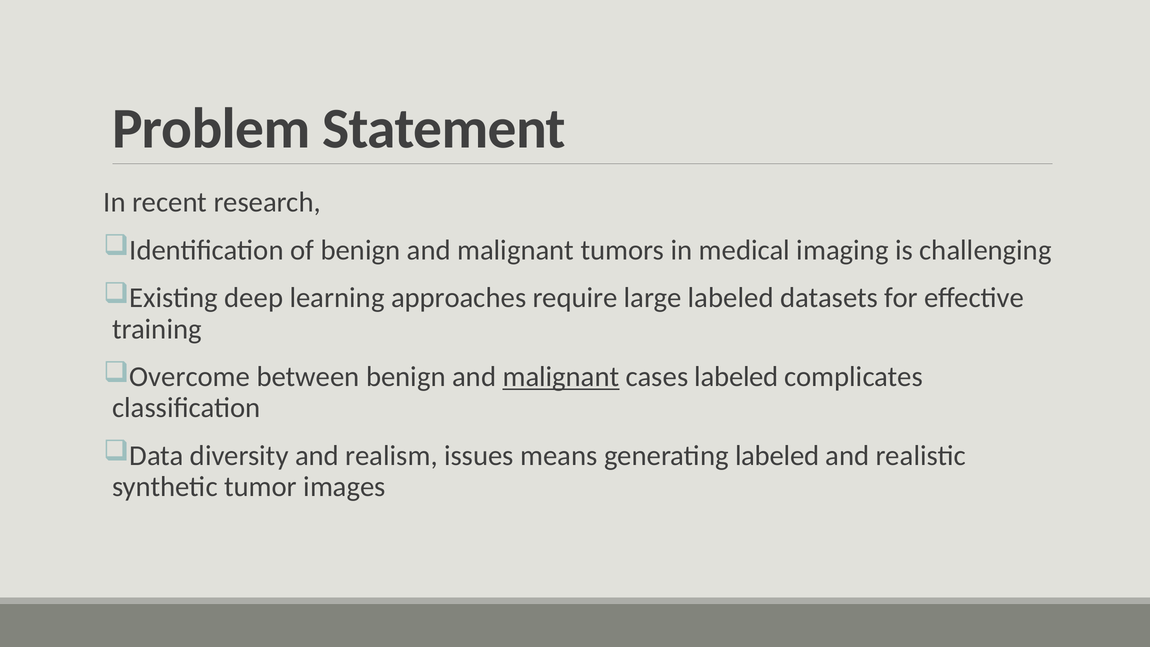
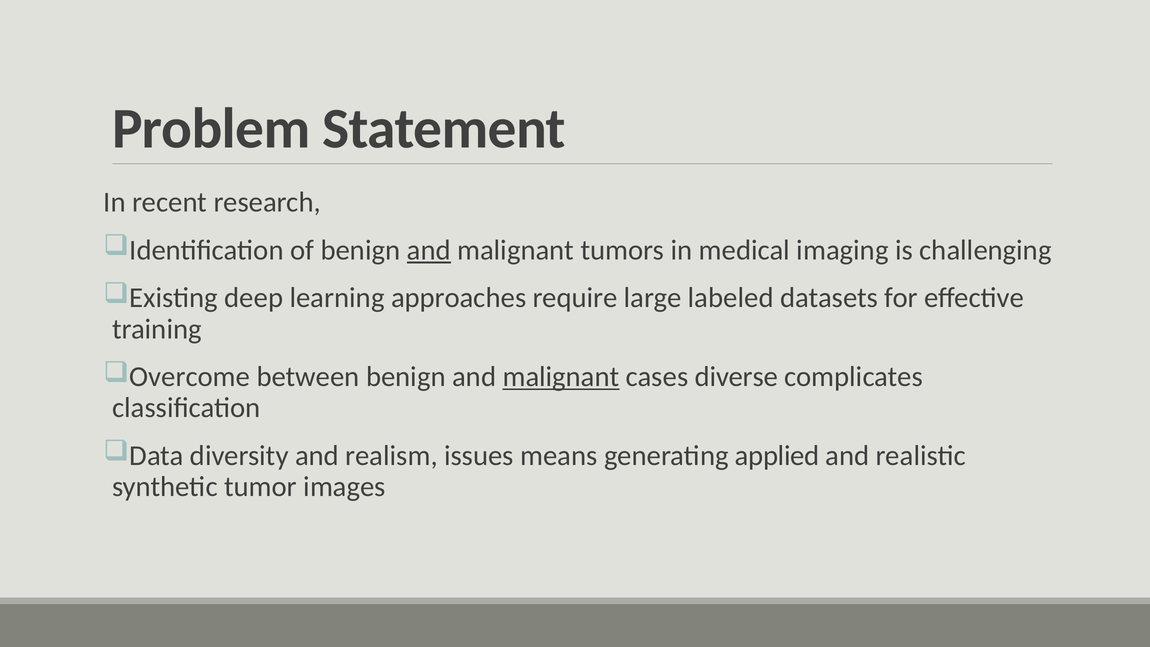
and at (429, 250) underline: none -> present
cases labeled: labeled -> diverse
generating labeled: labeled -> applied
